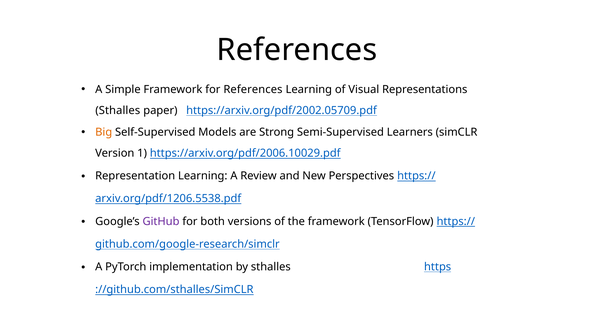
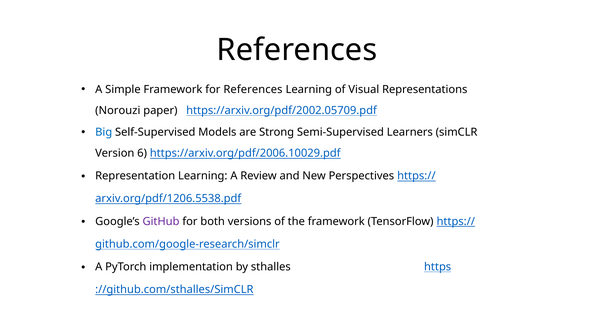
Sthalles at (118, 110): Sthalles -> Norouzi
Big colour: orange -> blue
1: 1 -> 6
